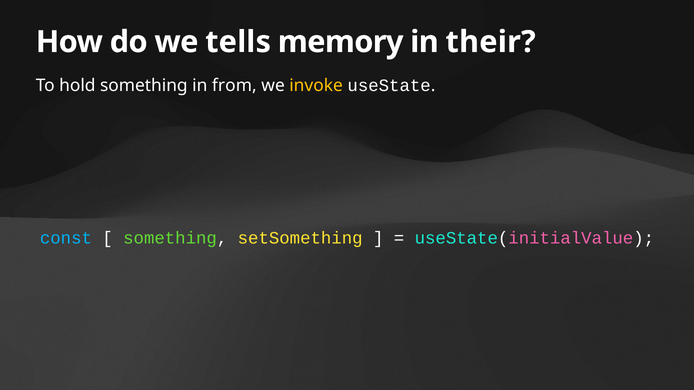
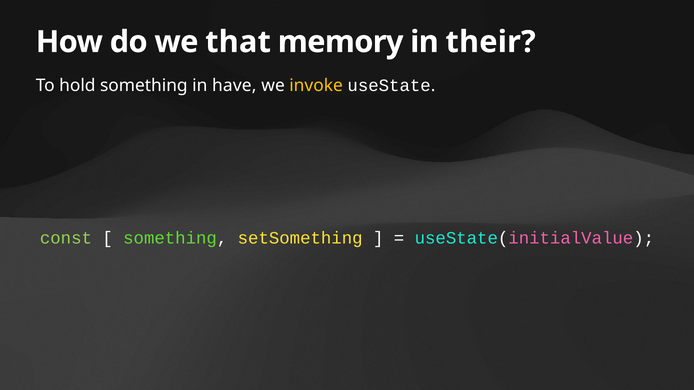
tells: tells -> that
from: from -> have
const colour: light blue -> light green
